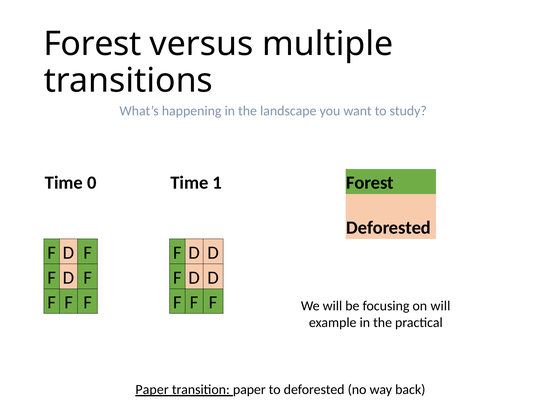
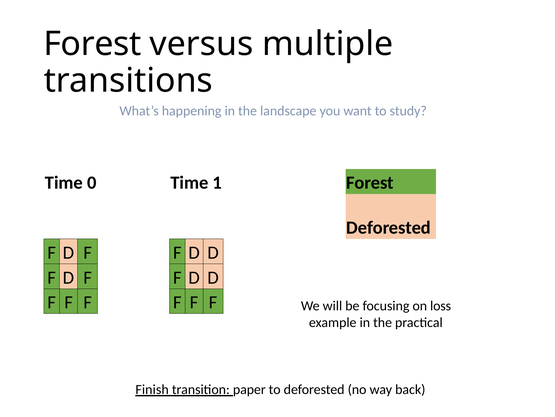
on will: will -> loss
Paper at (152, 389): Paper -> Finish
